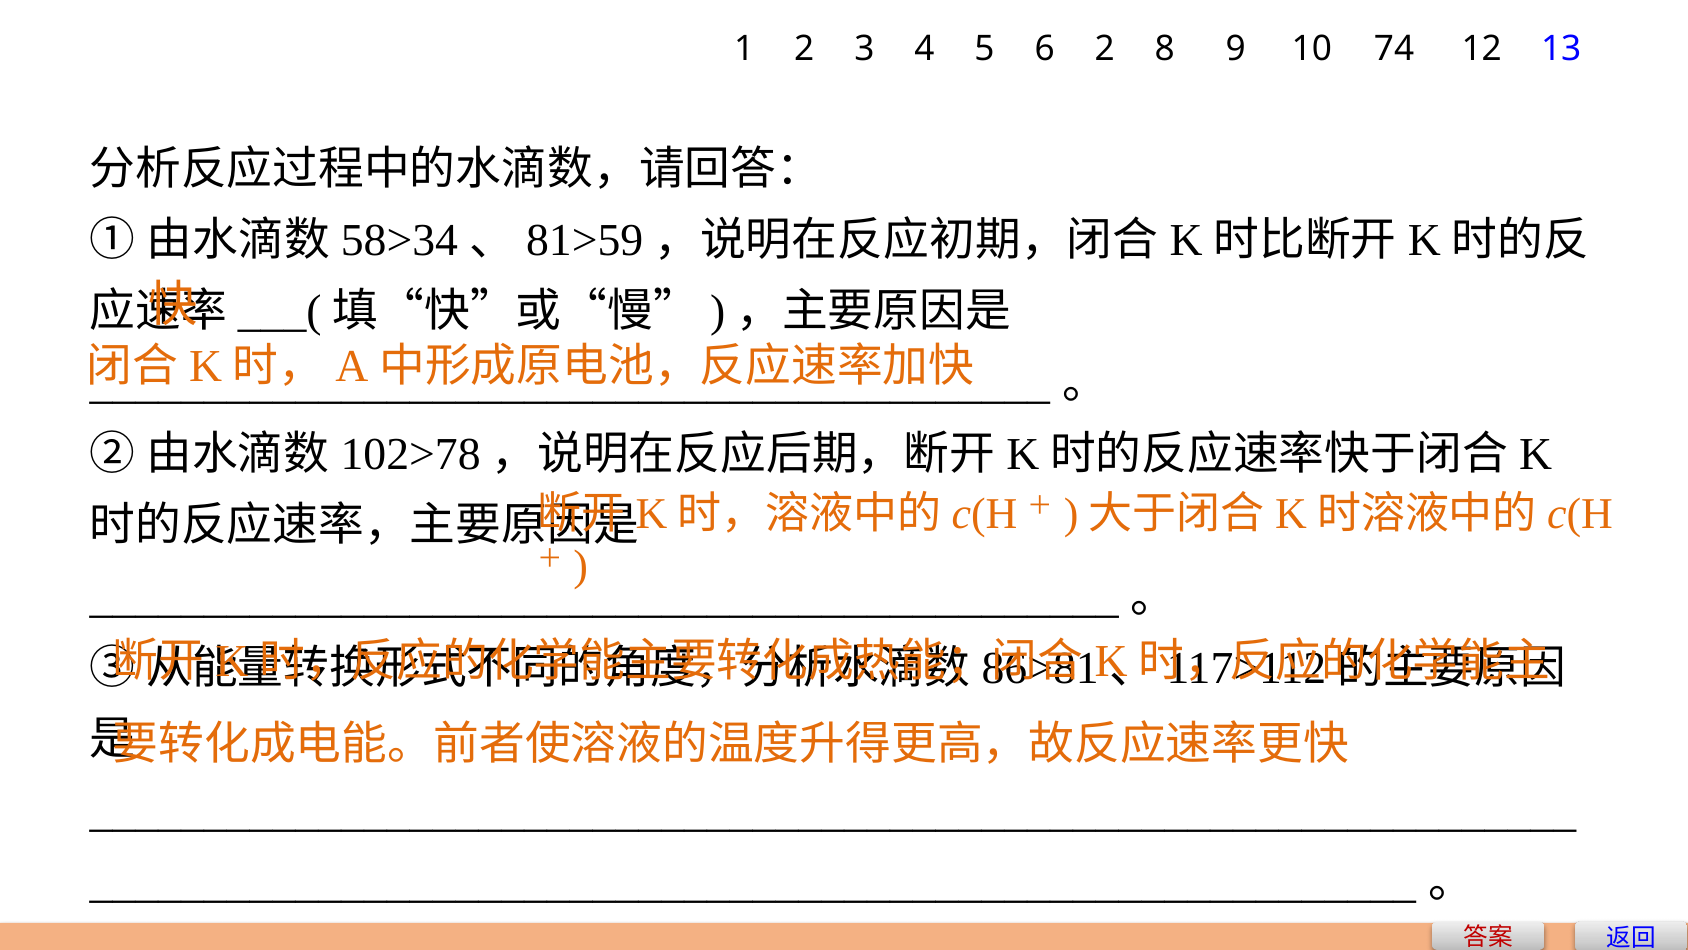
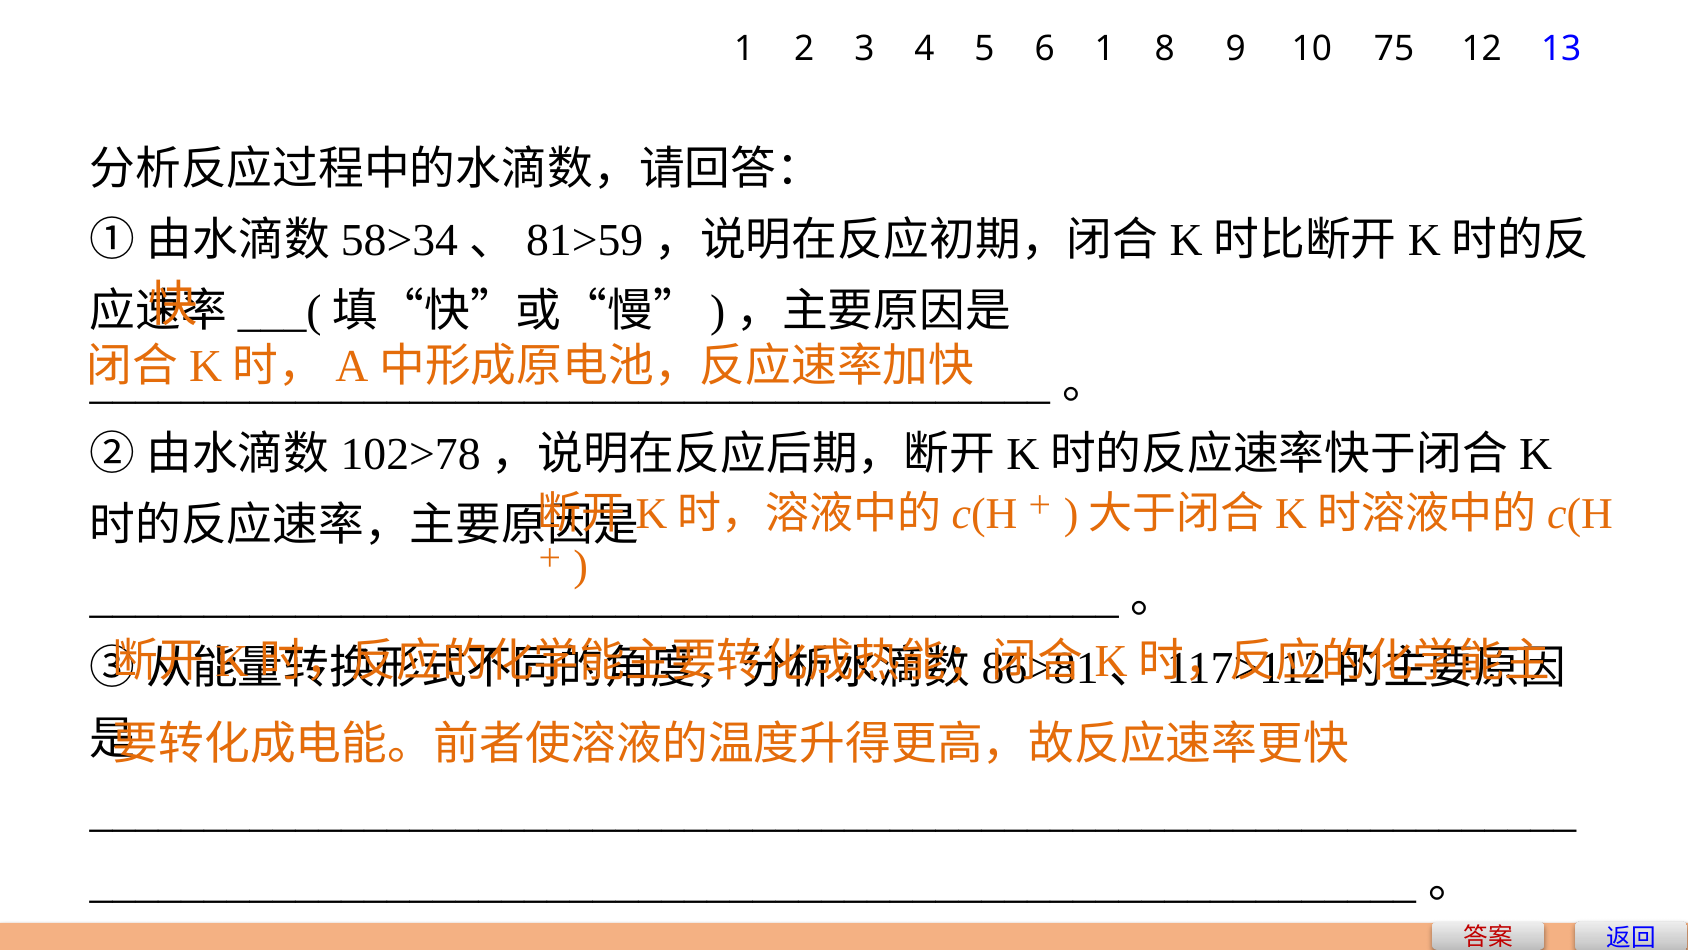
6 2: 2 -> 1
74: 74 -> 75
